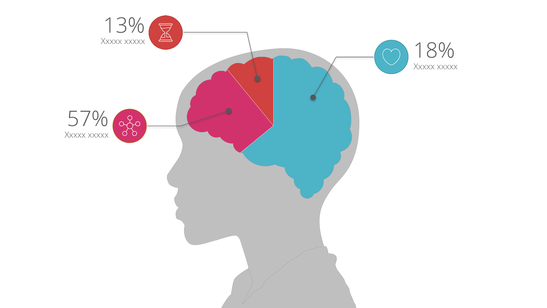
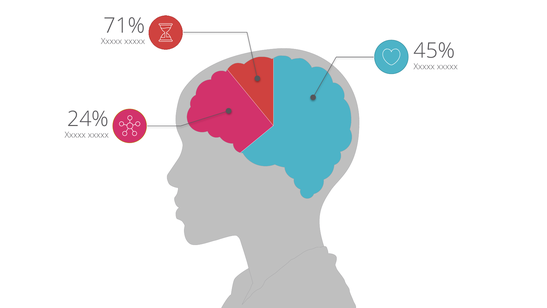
13%: 13% -> 71%
18%: 18% -> 45%
57%: 57% -> 24%
